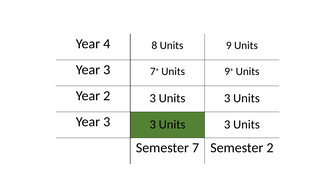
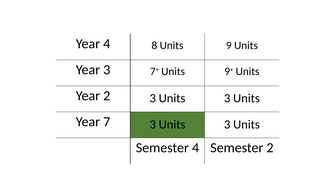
3 at (107, 122): 3 -> 7
Semester 7: 7 -> 4
